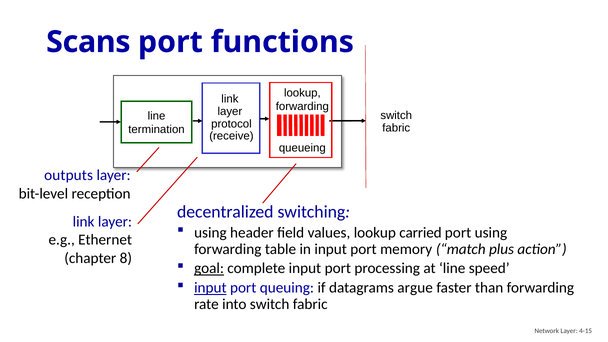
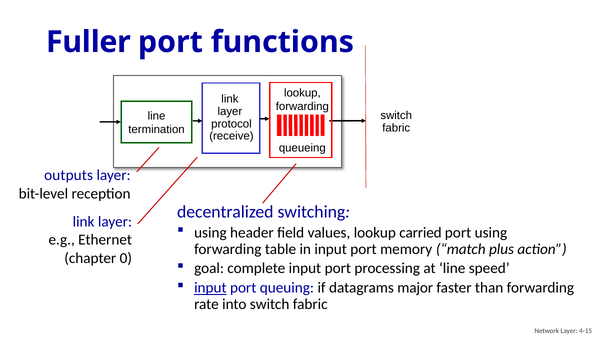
Scans: Scans -> Fuller
8: 8 -> 0
goal underline: present -> none
argue: argue -> major
